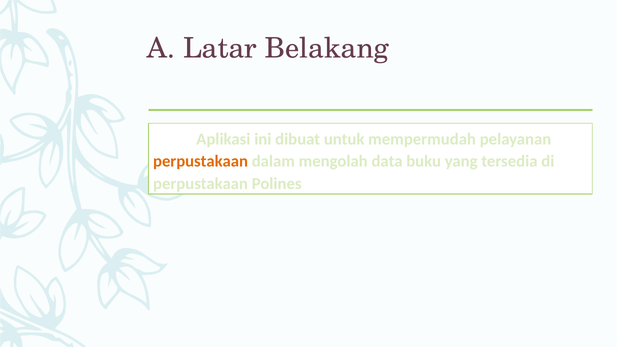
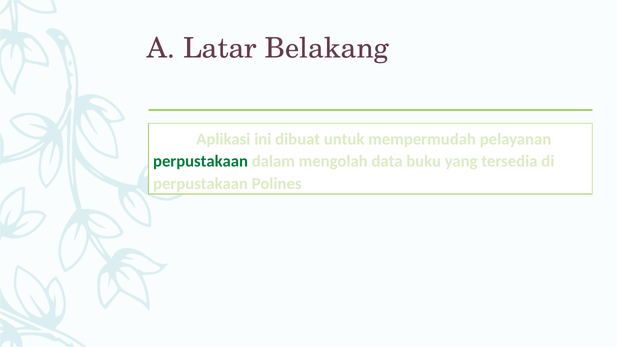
perpustakaan at (201, 161) colour: orange -> green
